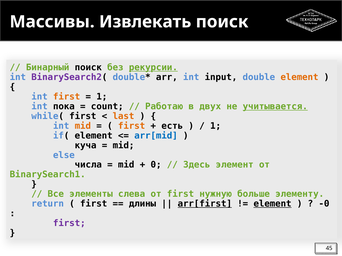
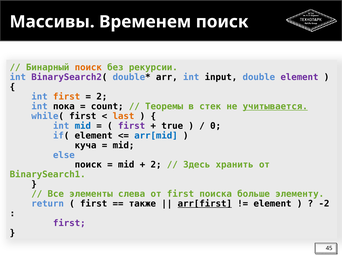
Извлекать: Извлекать -> Временем
поиск at (88, 68) colour: black -> orange
рекурсии underline: present -> none
element at (299, 77) colour: orange -> purple
1 at (102, 97): 1 -> 2
Работаю: Работаю -> Теоремы
двух: двух -> стек
mid at (83, 126) colour: orange -> blue
first at (132, 126) colour: orange -> purple
есть: есть -> true
1 at (216, 126): 1 -> 0
числа at (88, 165): числа -> поиск
0 at (156, 165): 0 -> 2
элемент: элемент -> хранить
нужную: нужную -> поиска
длины: длины -> также
element at (273, 204) underline: present -> none
-0: -0 -> -2
